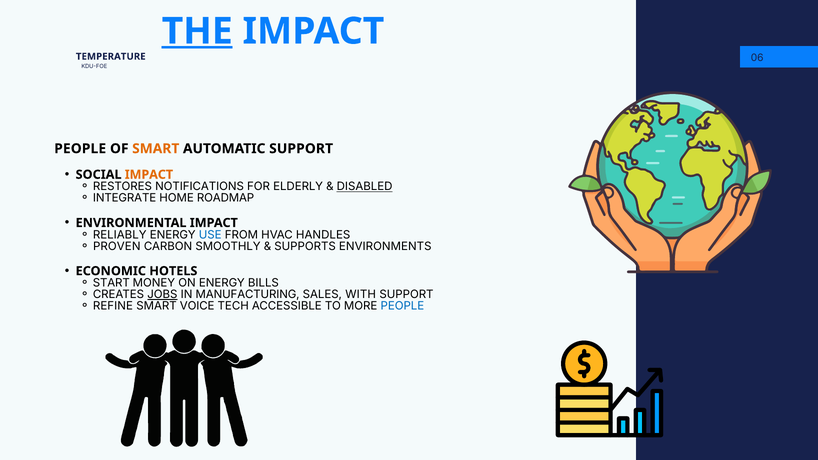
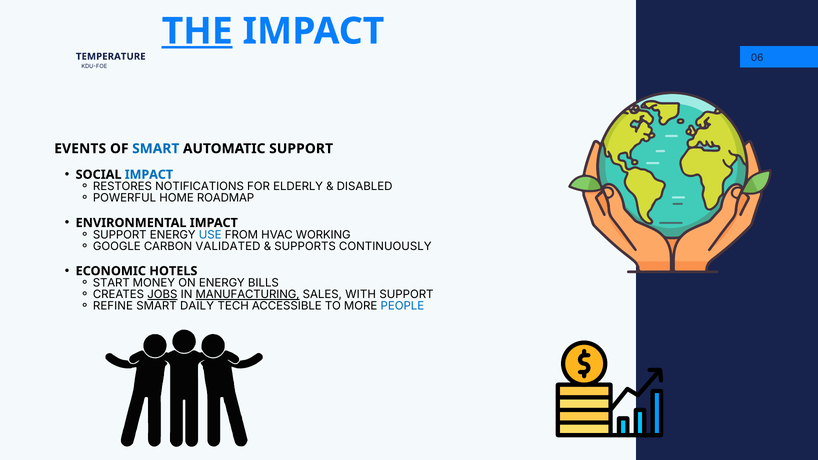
PEOPLE at (80, 149): PEOPLE -> EVENTS
SMART at (156, 149) colour: orange -> blue
IMPACT at (149, 175) colour: orange -> blue
DISABLED underline: present -> none
INTEGRATE: INTEGRATE -> POWERFUL
RELIABLY at (120, 235): RELIABLY -> SUPPORT
HANDLES: HANDLES -> WORKING
PROVEN: PROVEN -> GOOGLE
SMOOTHLY: SMOOTHLY -> VALIDATED
ENVIRONMENTS: ENVIRONMENTS -> CONTINUOUSLY
MANUFACTURING underline: none -> present
VOICE: VOICE -> DAILY
